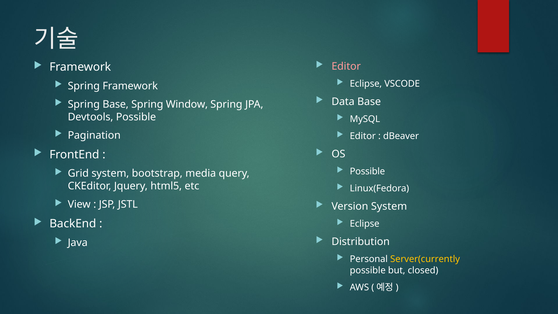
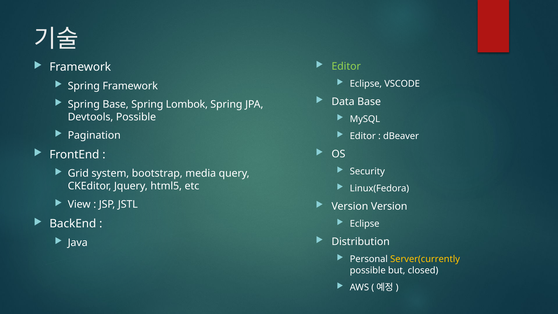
Editor at (346, 66) colour: pink -> light green
Window: Window -> Lombok
Possible at (367, 171): Possible -> Security
Version System: System -> Version
